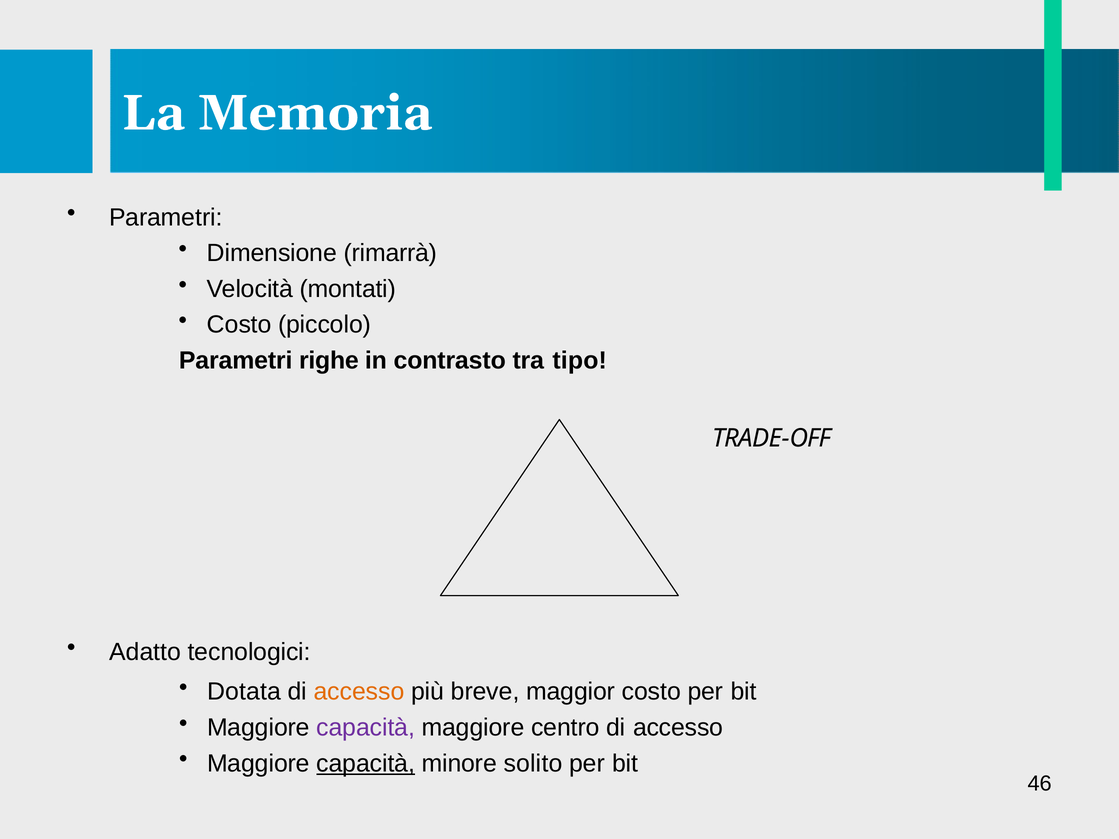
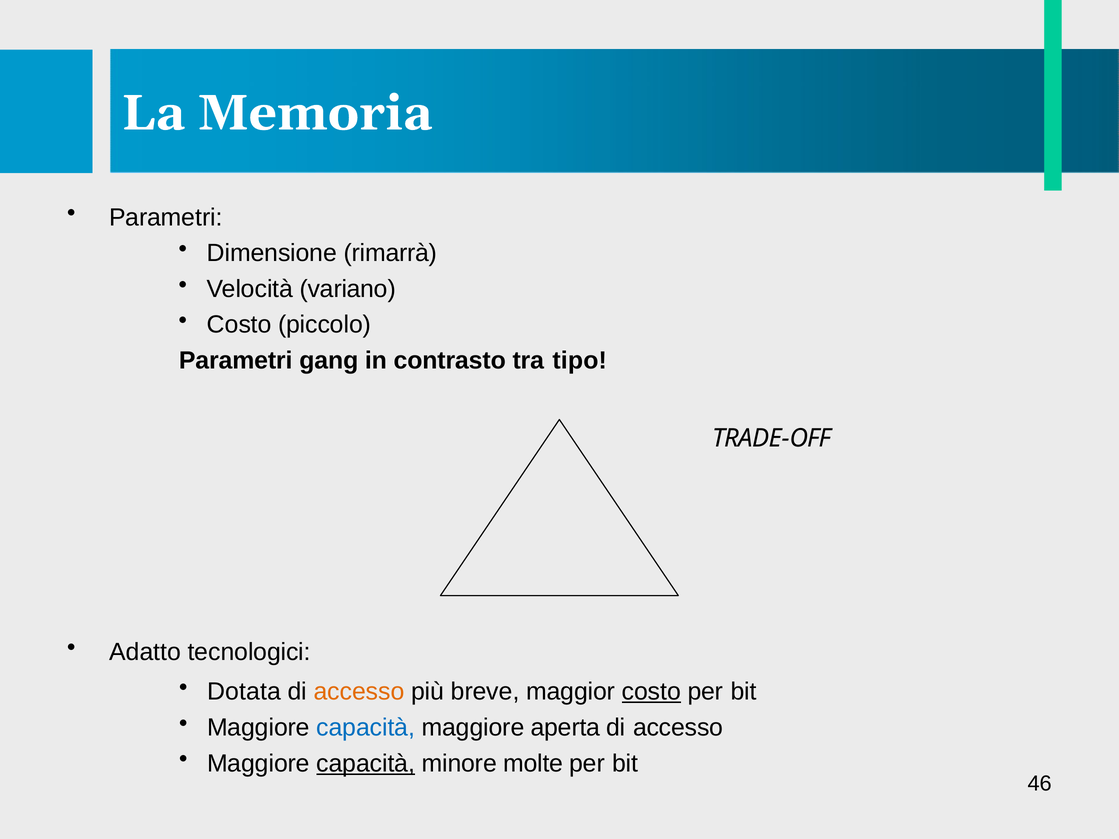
montati: montati -> variano
righe: righe -> gang
costo at (651, 692) underline: none -> present
capacità at (366, 728) colour: purple -> blue
centro: centro -> aperta
solito: solito -> molte
